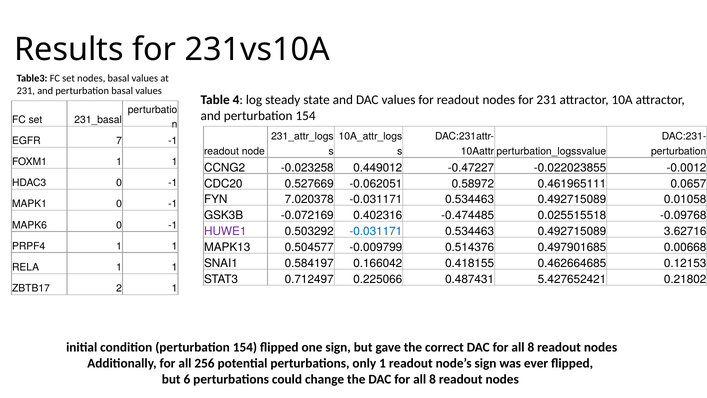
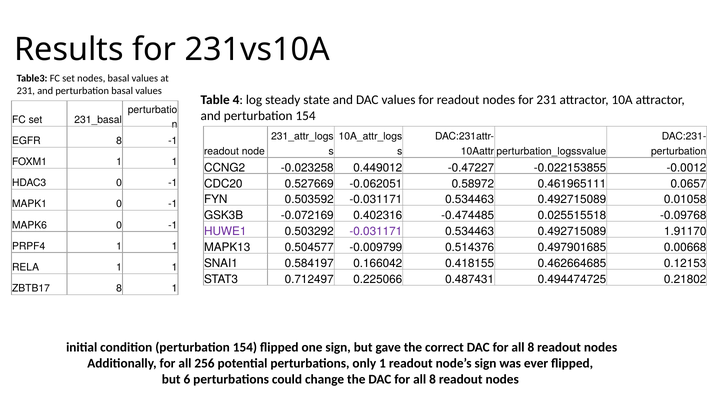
EGFR 7: 7 -> 8
-0.022023855: -0.022023855 -> -0.022153855
7.020378: 7.020378 -> 0.503592
-0.031171 at (376, 231) colour: blue -> purple
3.62716: 3.62716 -> 1.91170
5.427652421: 5.427652421 -> 0.494474725
ZBTB17 2: 2 -> 8
